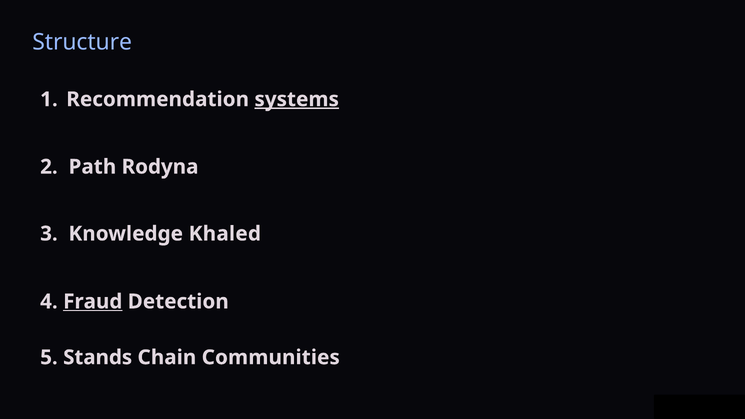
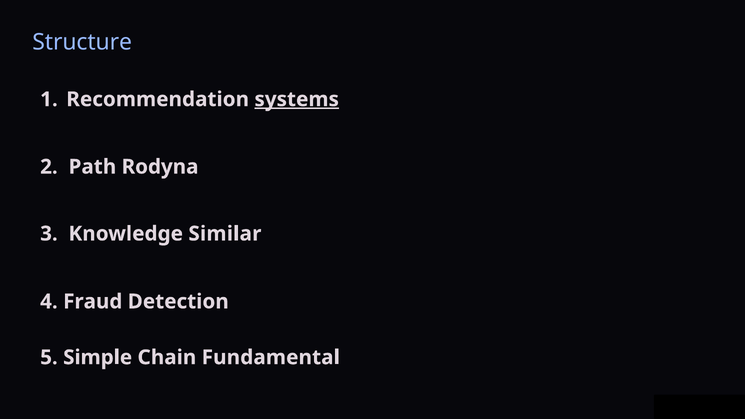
Khaled: Khaled -> Similar
Fraud underline: present -> none
Stands: Stands -> Simple
Communities: Communities -> Fundamental
